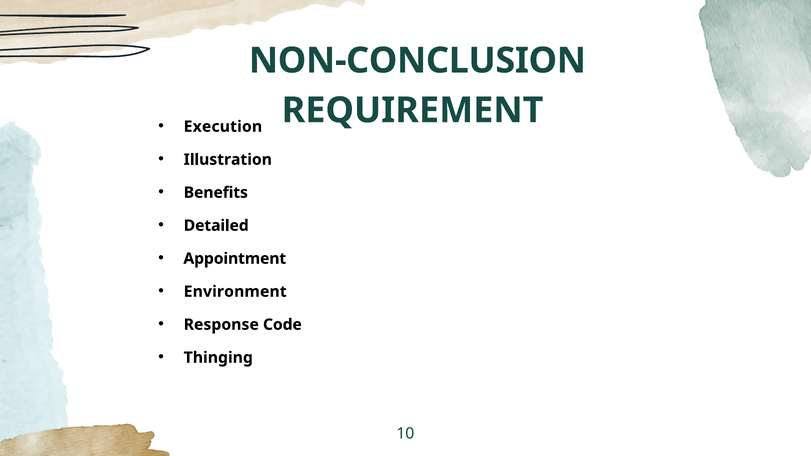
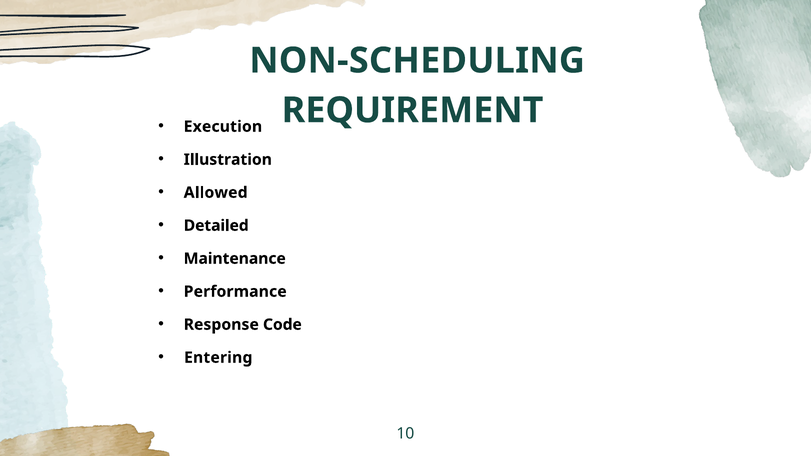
NON-CONCLUSION: NON-CONCLUSION -> NON-SCHEDULING
Benefits: Benefits -> Allowed
Appointment: Appointment -> Maintenance
Environment: Environment -> Performance
Thinging: Thinging -> Entering
